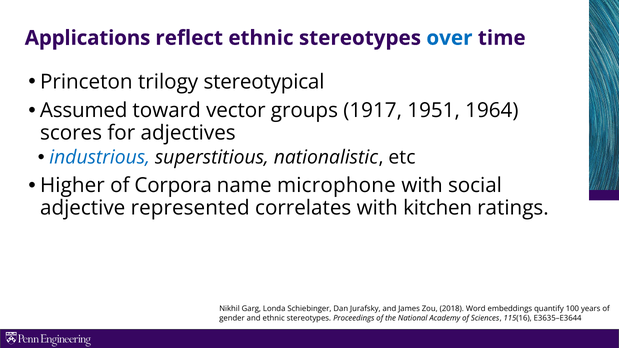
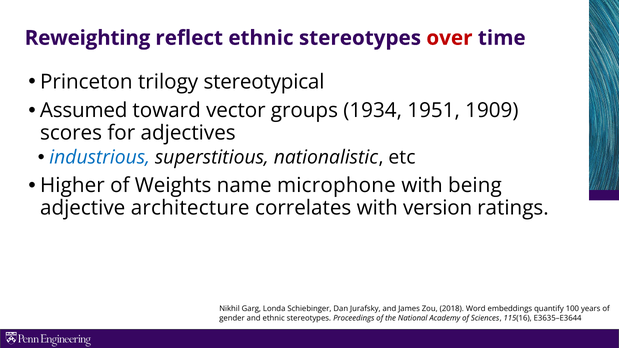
Applications: Applications -> Reweighting
over colour: blue -> red
1917: 1917 -> 1934
1964: 1964 -> 1909
Corpora: Corpora -> Weights
social: social -> being
represented: represented -> architecture
kitchen: kitchen -> version
